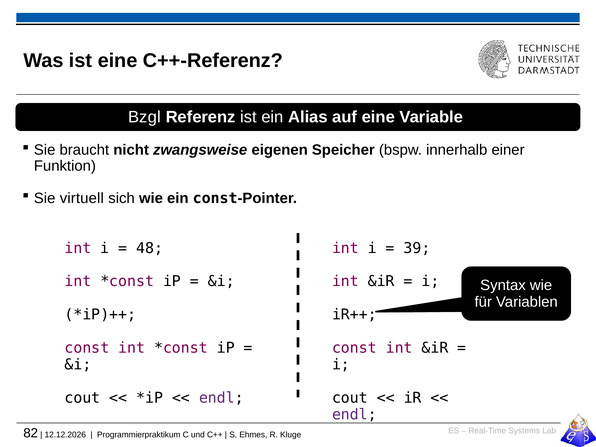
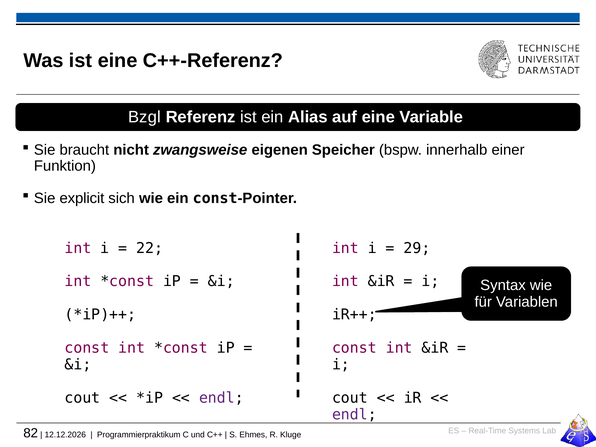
virtuell: virtuell -> explicit
48: 48 -> 22
39: 39 -> 29
